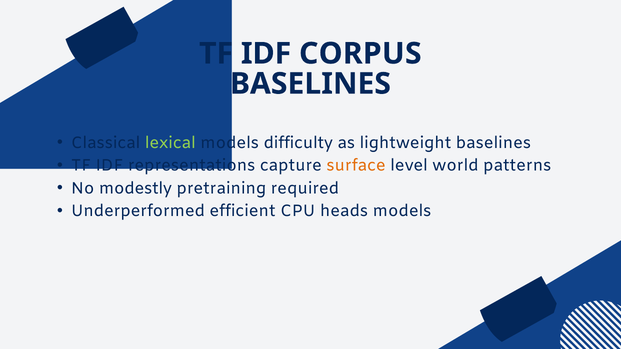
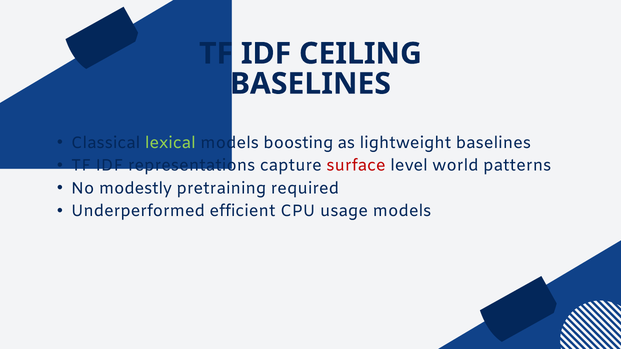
CORPUS: CORPUS -> CEILING
difficulty: difficulty -> boosting
surface colour: orange -> red
heads: heads -> usage
